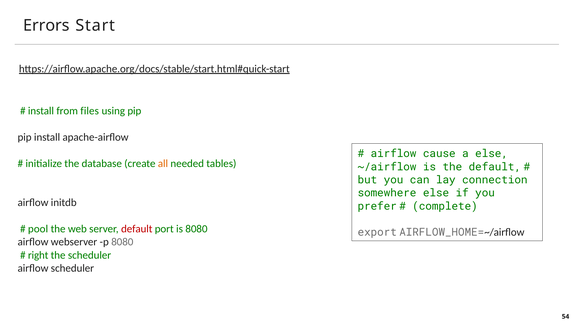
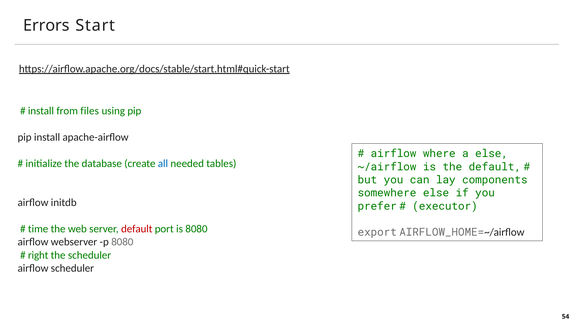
cause: cause -> where
all colour: orange -> blue
connection: connection -> components
complete: complete -> executor
pool: pool -> time
